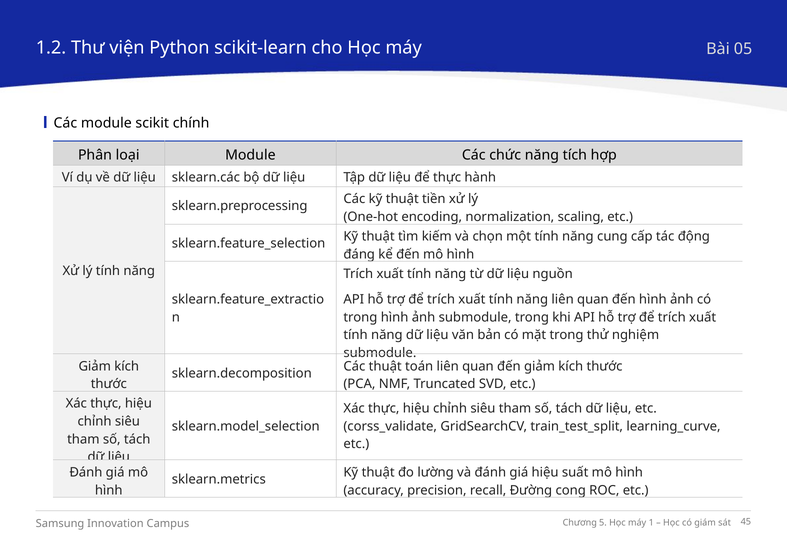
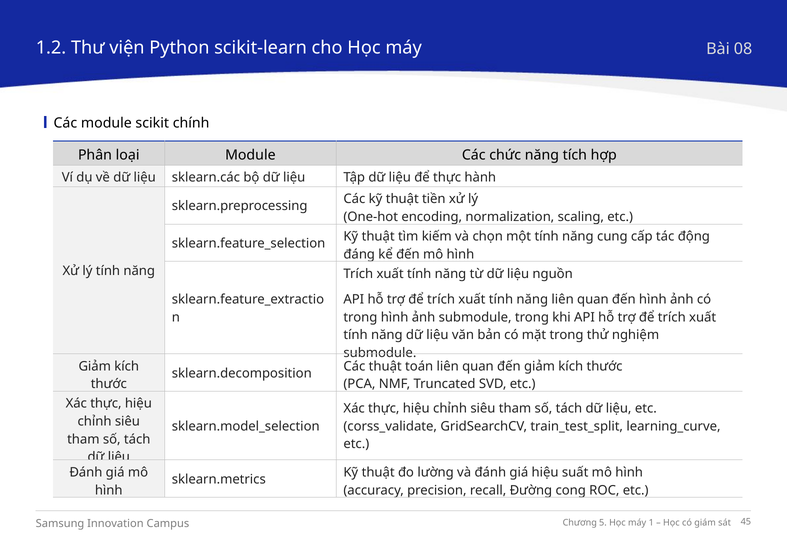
05: 05 -> 08
